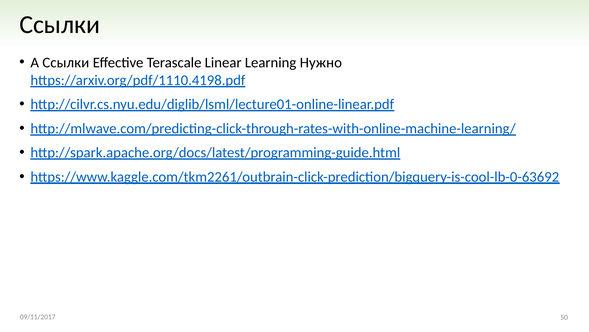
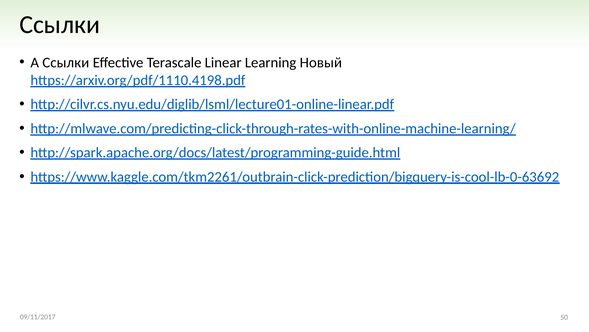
Нужно: Нужно -> Новый
